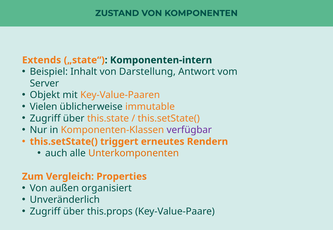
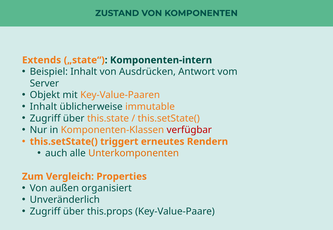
Darstellung: Darstellung -> Ausdrücken
Vielen at (44, 107): Vielen -> Inhalt
verfügbar colour: purple -> red
